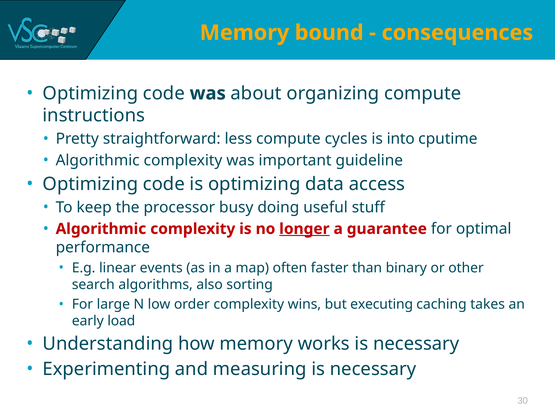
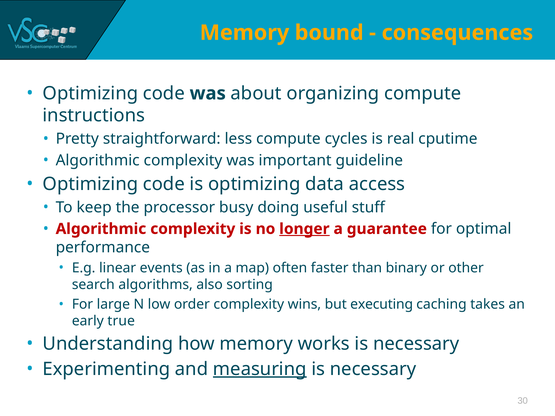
into: into -> real
load: load -> true
measuring underline: none -> present
